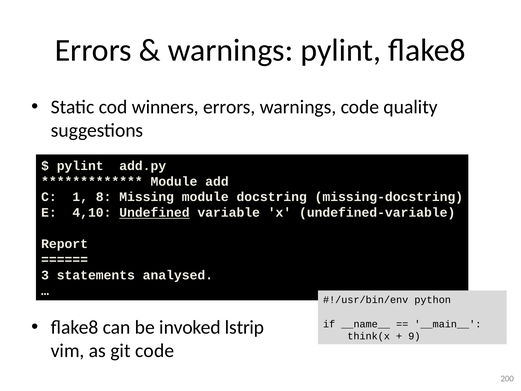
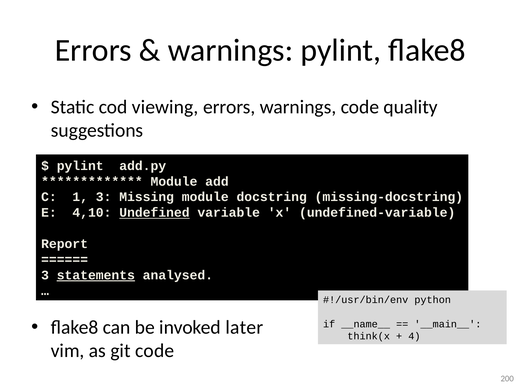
winners: winners -> viewing
1 8: 8 -> 3
statements underline: none -> present
lstrip: lstrip -> later
9: 9 -> 4
